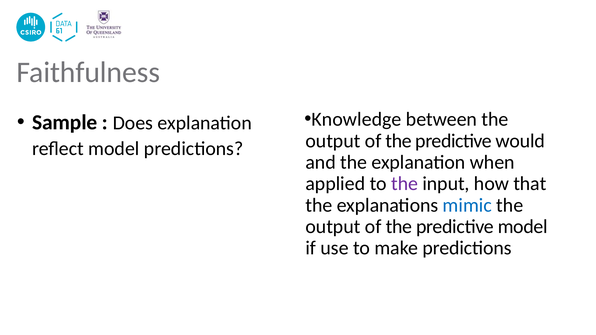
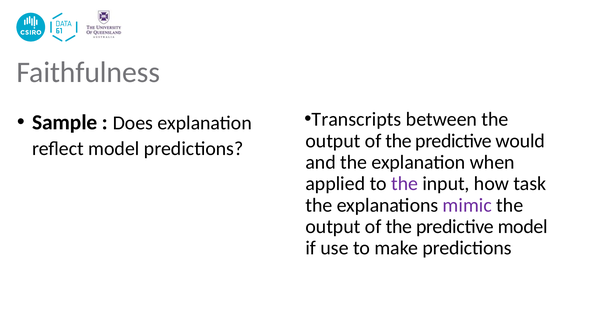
Knowledge: Knowledge -> Transcripts
that: that -> task
mimic colour: blue -> purple
